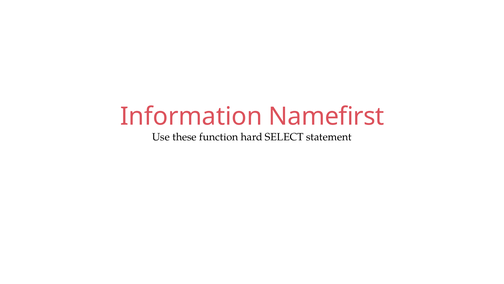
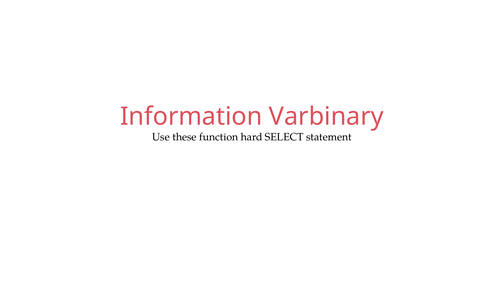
Namefirst: Namefirst -> Varbinary
